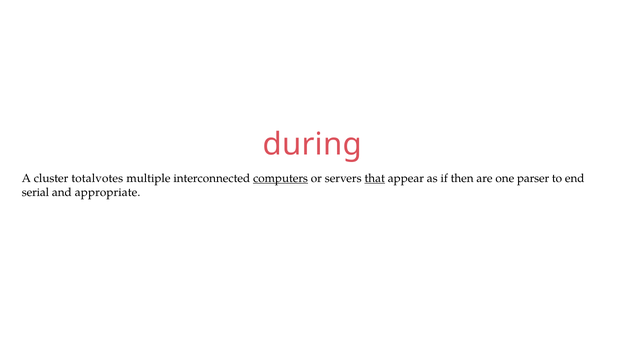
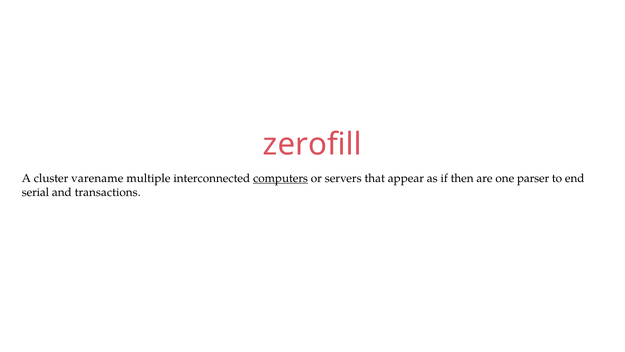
during: during -> zerofill
totalvotes: totalvotes -> varename
that underline: present -> none
appropriate: appropriate -> transactions
